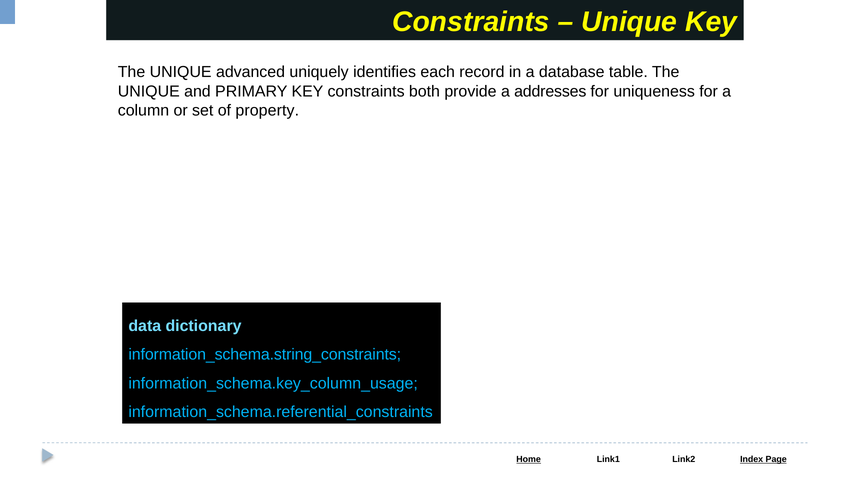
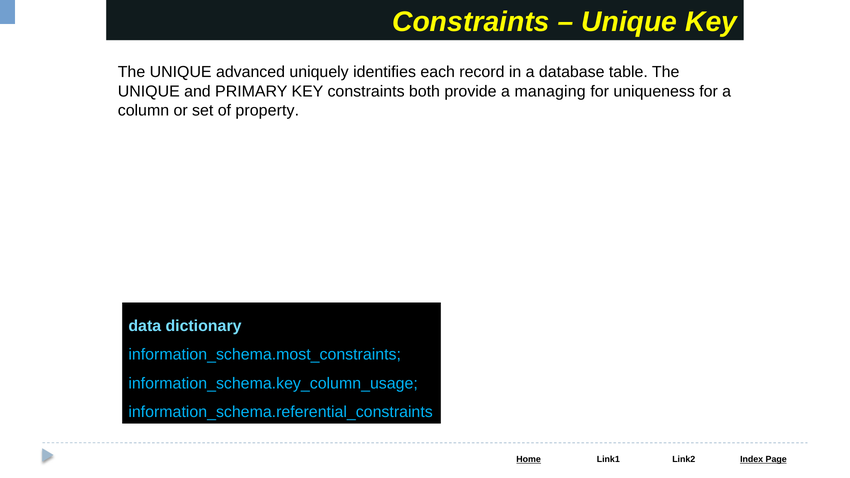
addresses: addresses -> managing
information_schema.string_constraints: information_schema.string_constraints -> information_schema.most_constraints
